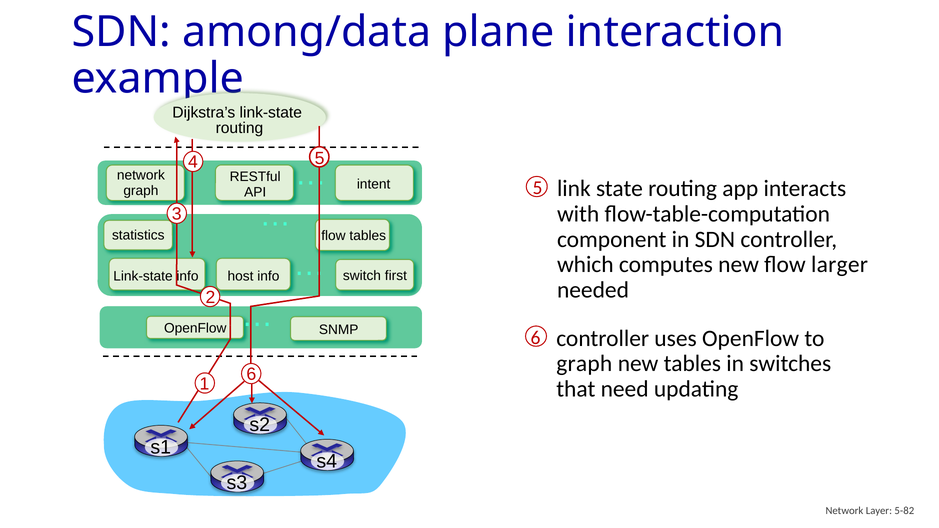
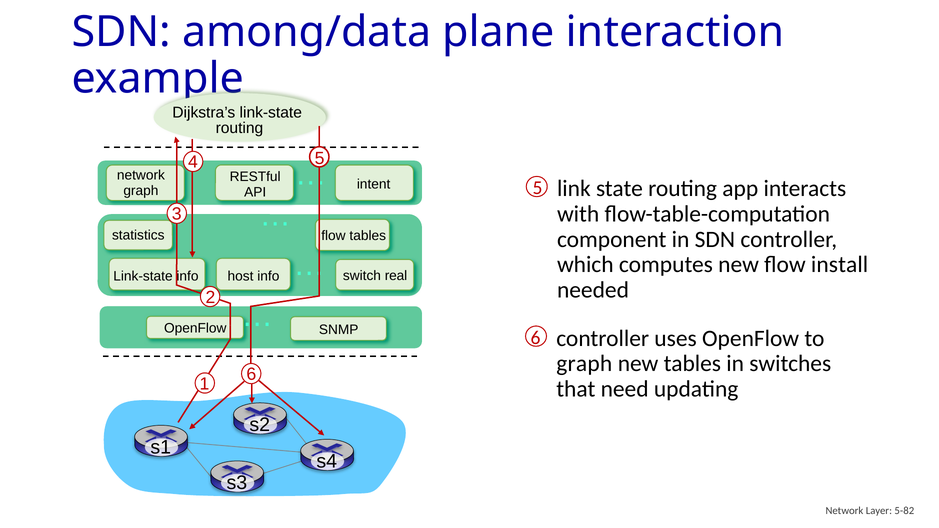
larger: larger -> install
first: first -> real
